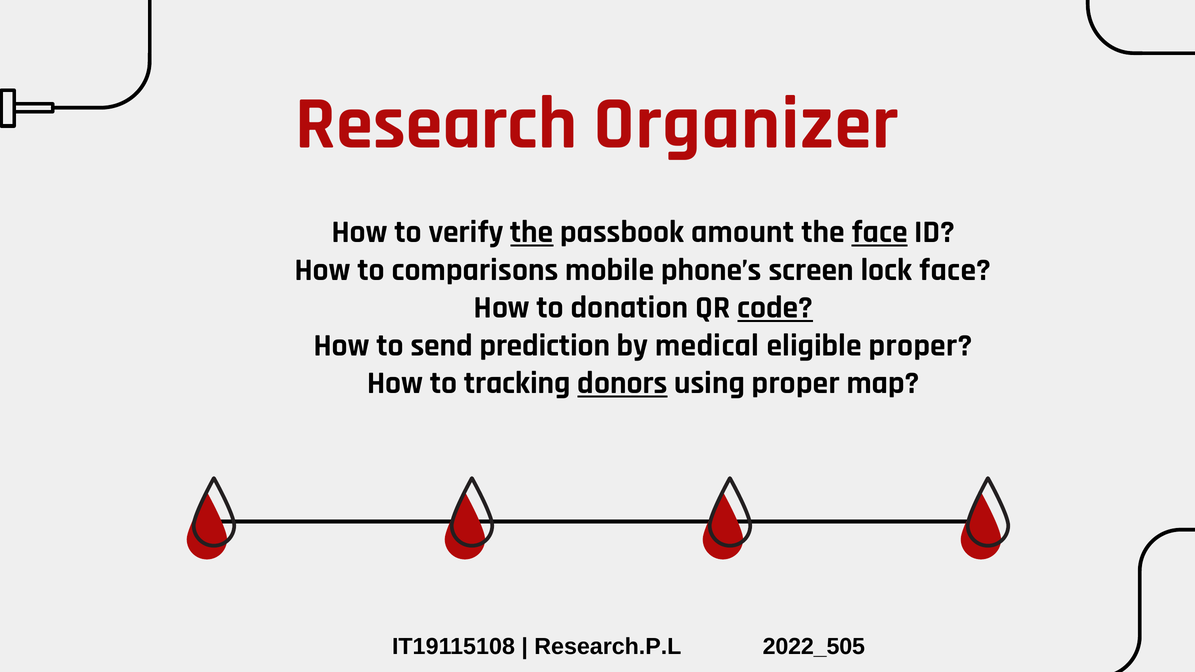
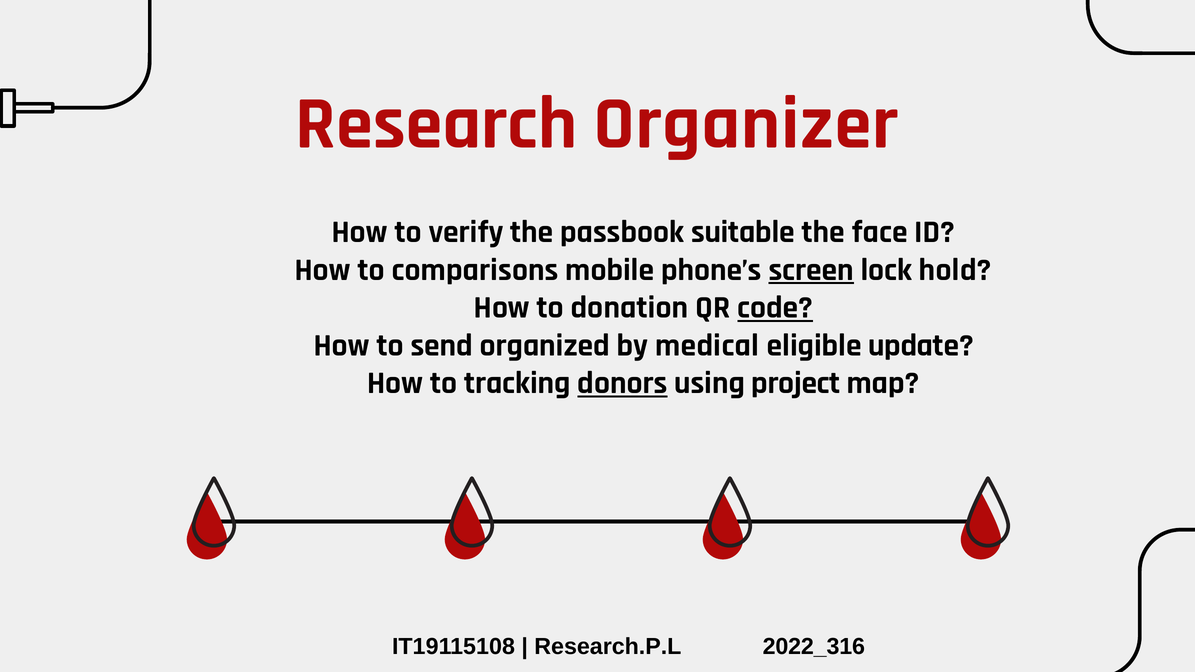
the at (532, 232) underline: present -> none
amount: amount -> suitable
face at (880, 232) underline: present -> none
screen underline: none -> present
lock face: face -> hold
prediction: prediction -> organized
eligible proper: proper -> update
using proper: proper -> project
2022_505: 2022_505 -> 2022_316
